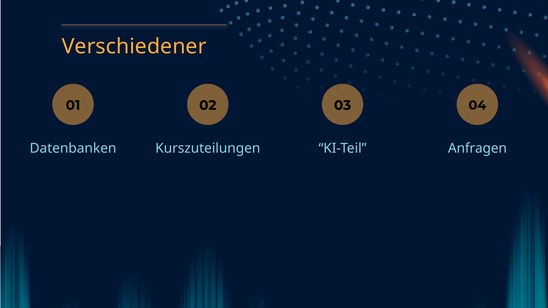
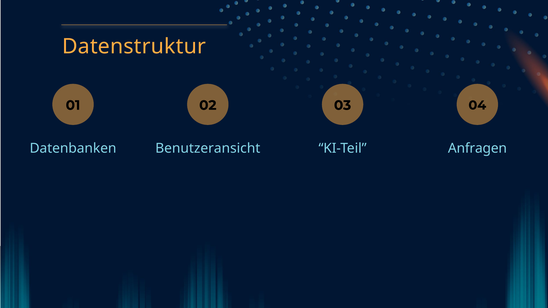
Verschiedener: Verschiedener -> Datenstruktur
Kurszuteilungen: Kurszuteilungen -> Benutzeransicht
